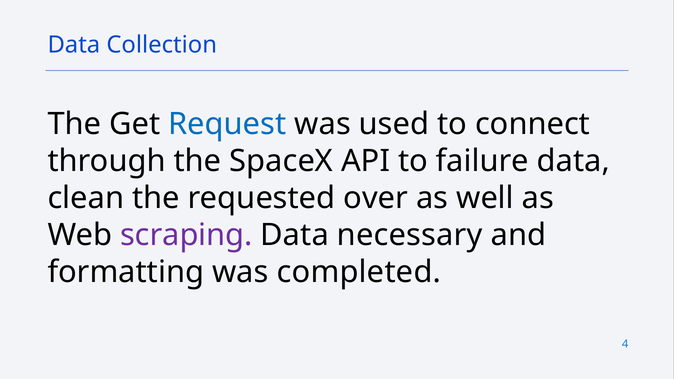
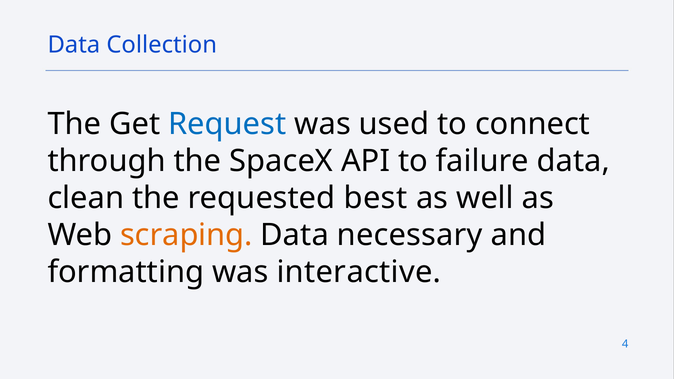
over: over -> best
scraping colour: purple -> orange
completed: completed -> interactive
